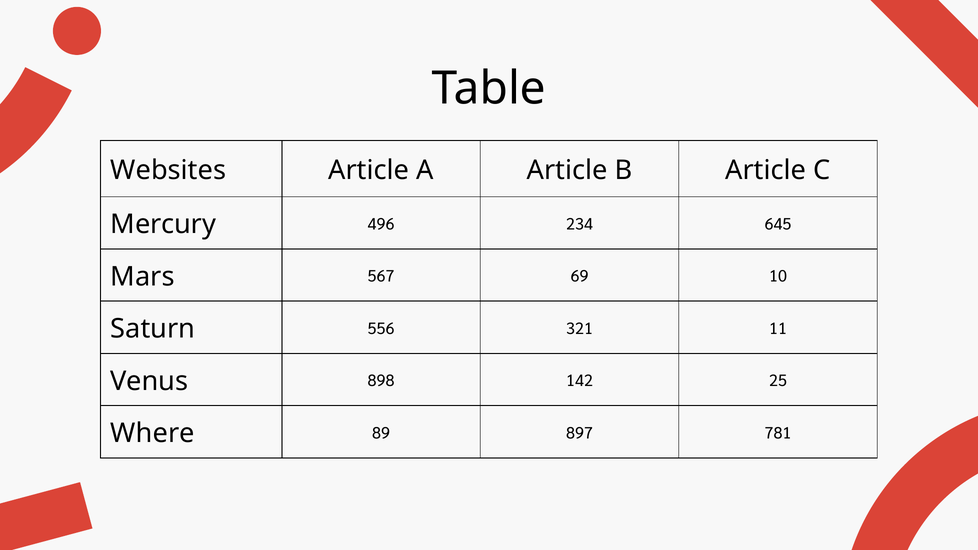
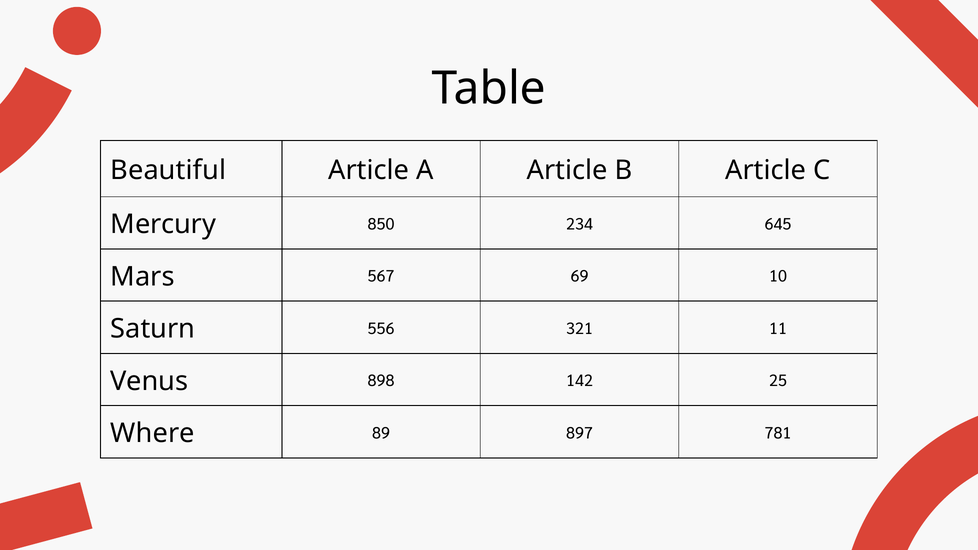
Websites: Websites -> Beautiful
496: 496 -> 850
